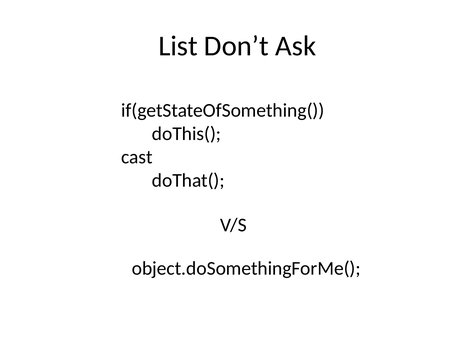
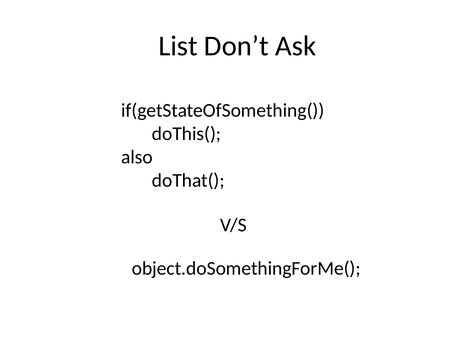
cast: cast -> also
